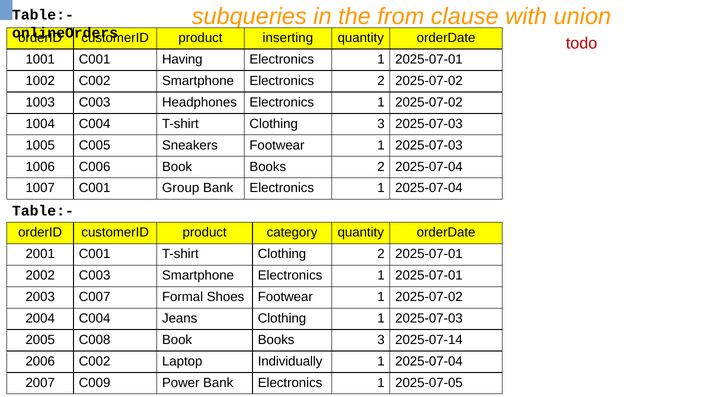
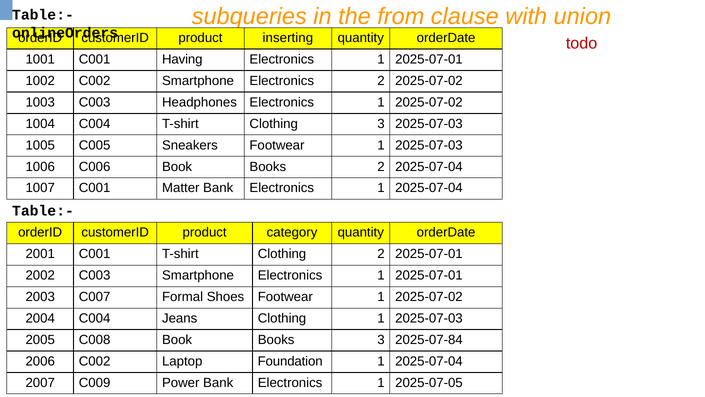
Group: Group -> Matter
2025-07-14: 2025-07-14 -> 2025-07-84
Individually: Individually -> Foundation
